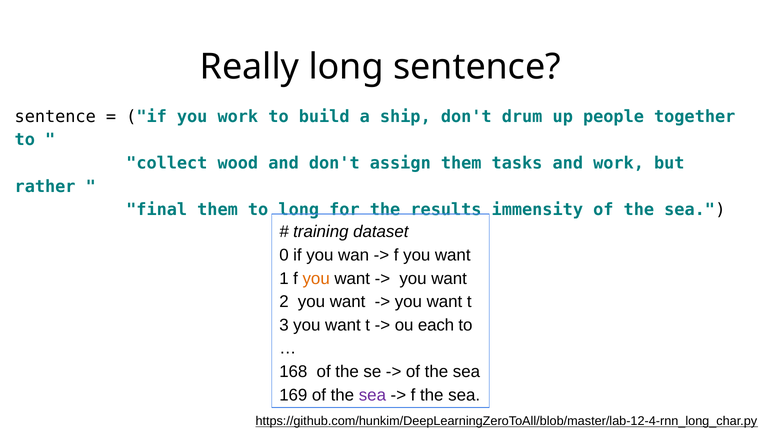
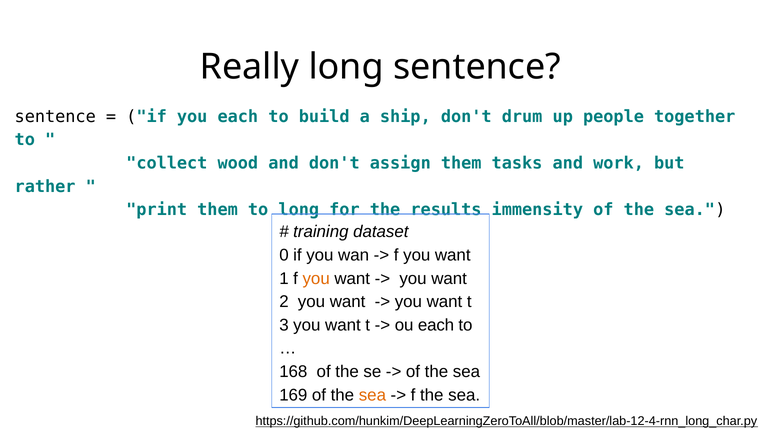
you work: work -> each
final: final -> print
sea at (372, 395) colour: purple -> orange
